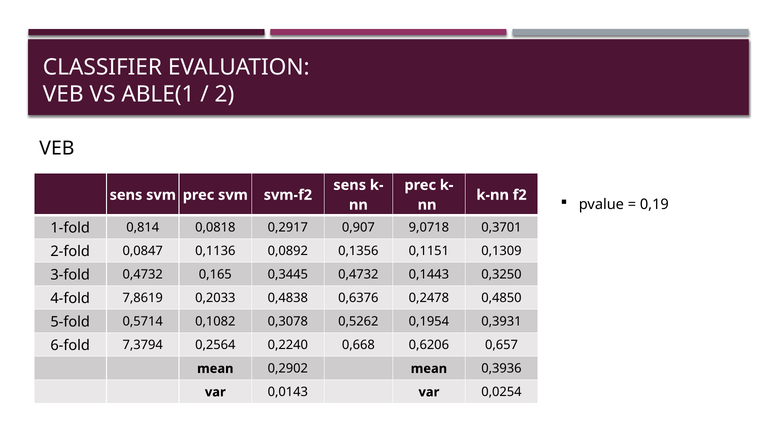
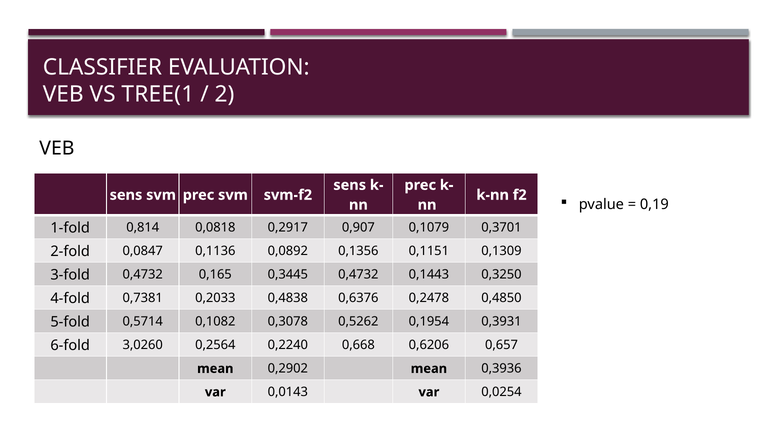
ABLE(1: ABLE(1 -> TREE(1
9,0718: 9,0718 -> 0,1079
7,8619: 7,8619 -> 0,7381
7,3794: 7,3794 -> 3,0260
